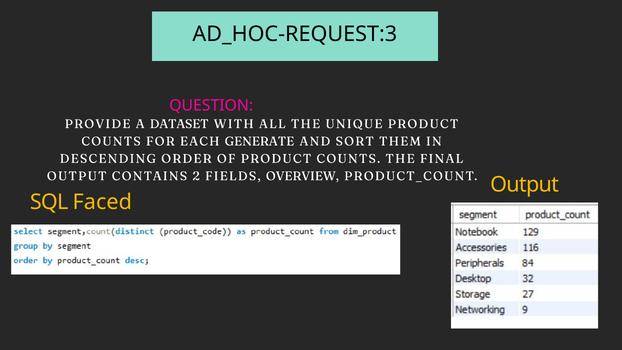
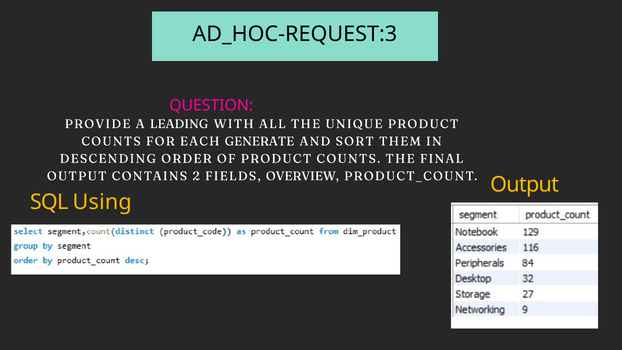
DATASET: DATASET -> LEADING
Faced: Faced -> Using
